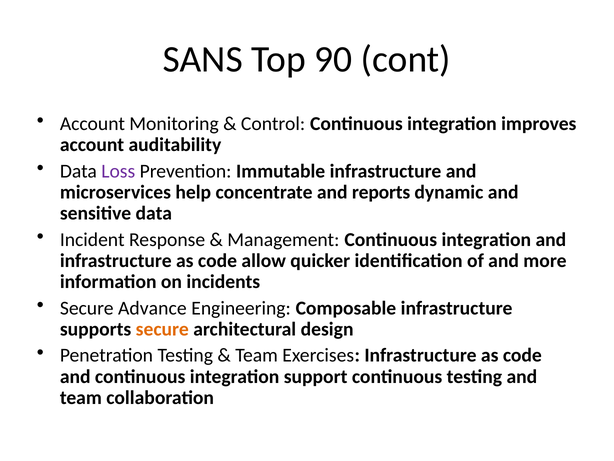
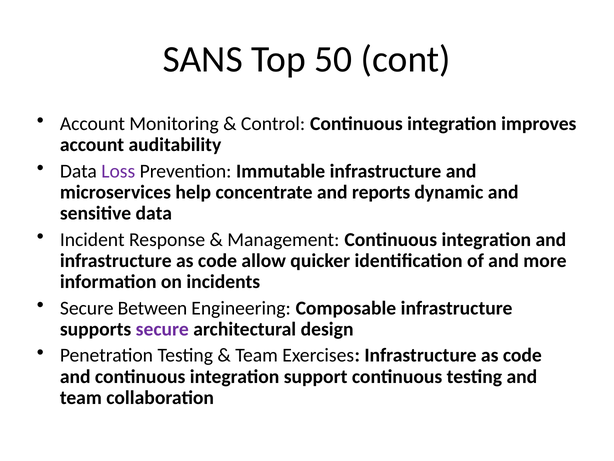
90: 90 -> 50
Advance: Advance -> Between
secure at (162, 329) colour: orange -> purple
